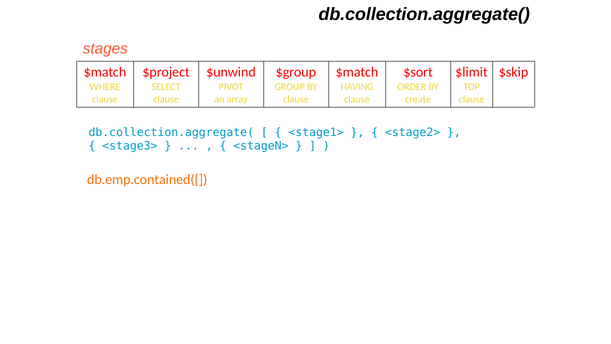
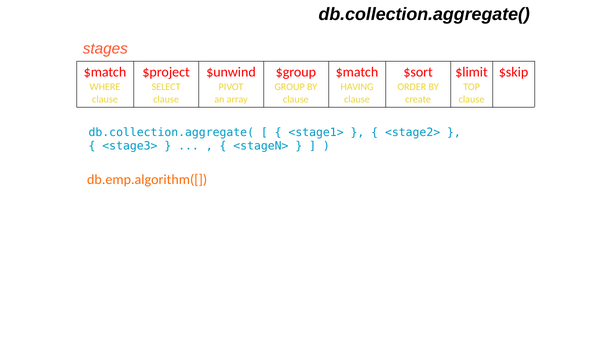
db.emp.contained([: db.emp.contained([ -> db.emp.algorithm([
